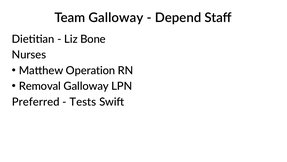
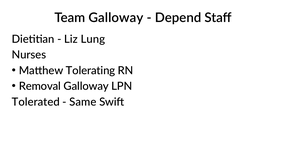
Bone: Bone -> Lung
Operation: Operation -> Tolerating
Preferred: Preferred -> Tolerated
Tests: Tests -> Same
